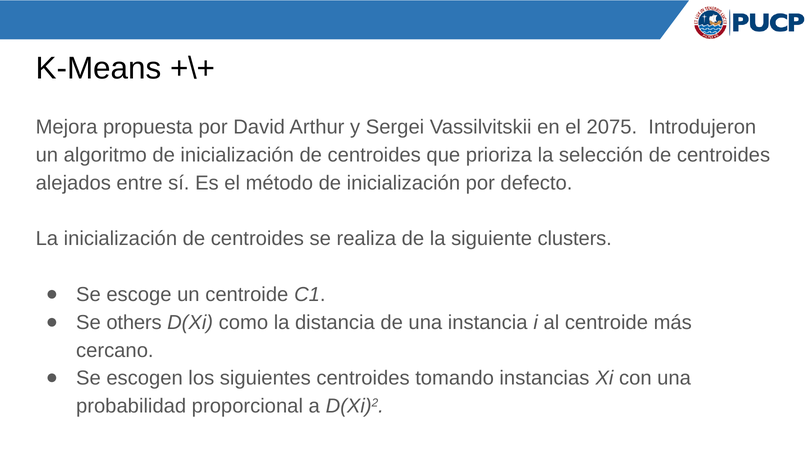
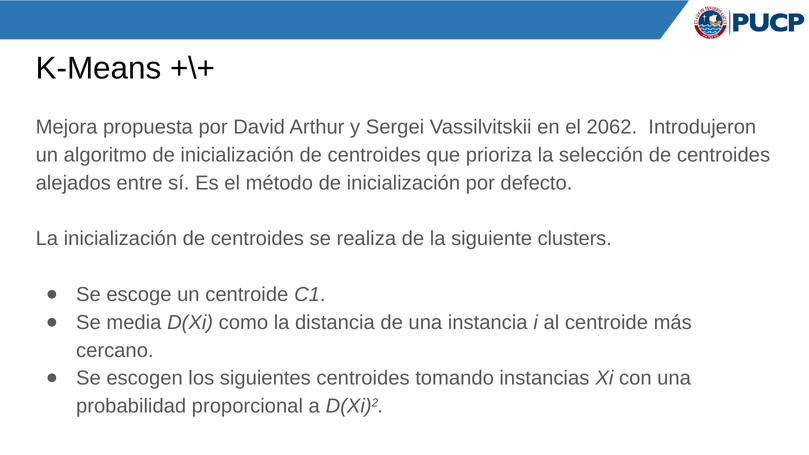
2075: 2075 -> 2062
others: others -> media
